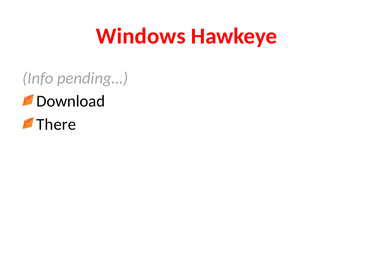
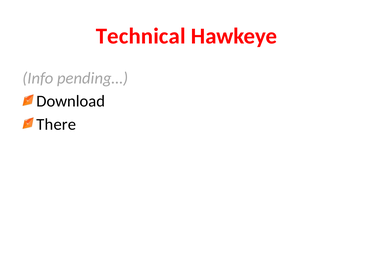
Windows: Windows -> Technical
